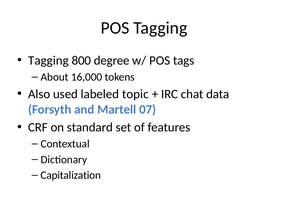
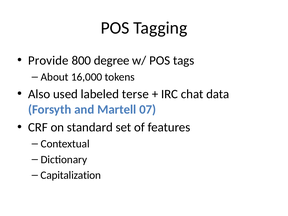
Tagging at (48, 60): Tagging -> Provide
topic: topic -> terse
